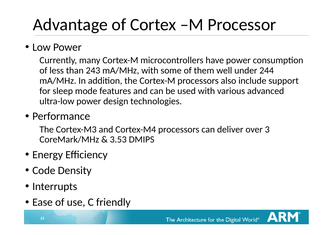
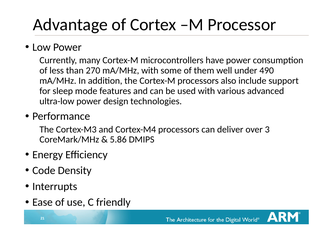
243: 243 -> 270
244: 244 -> 490
3.53: 3.53 -> 5.86
